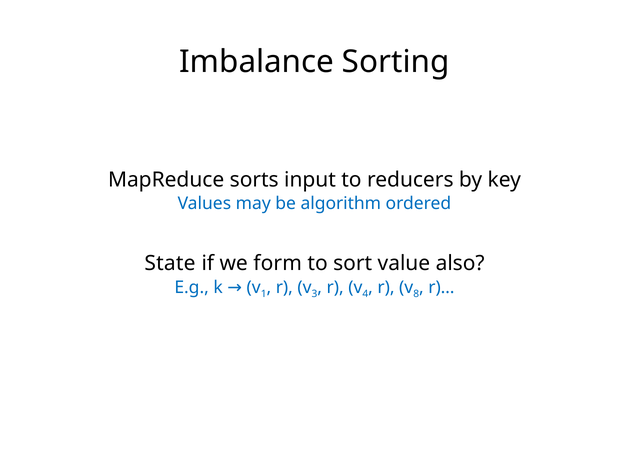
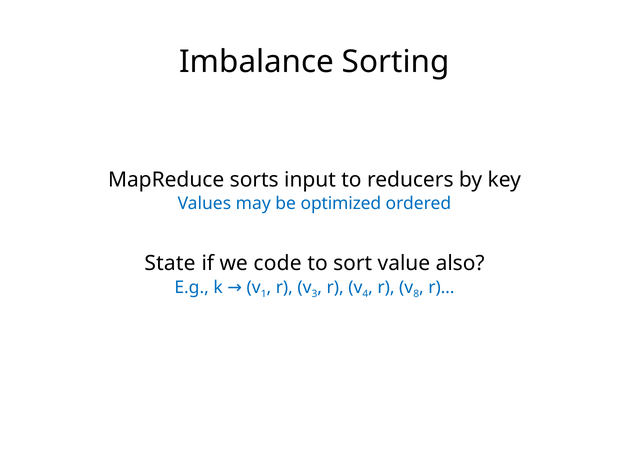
algorithm: algorithm -> optimized
form: form -> code
